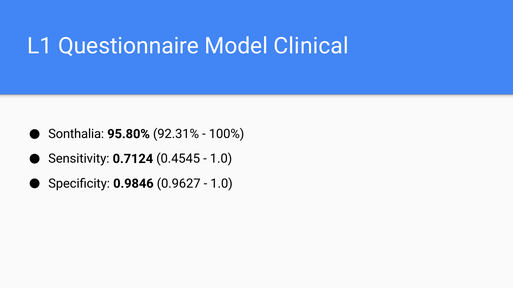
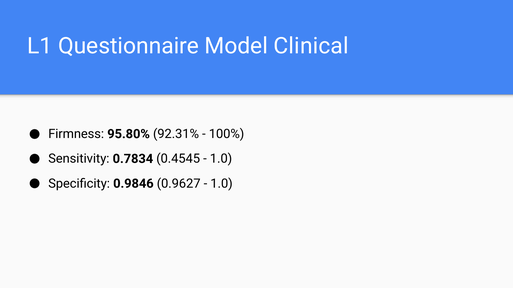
Sonthalia: Sonthalia -> Firmness
0.7124: 0.7124 -> 0.7834
